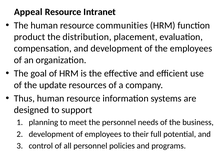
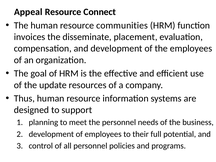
Intranet: Intranet -> Connect
product: product -> invoices
distribution: distribution -> disseminate
